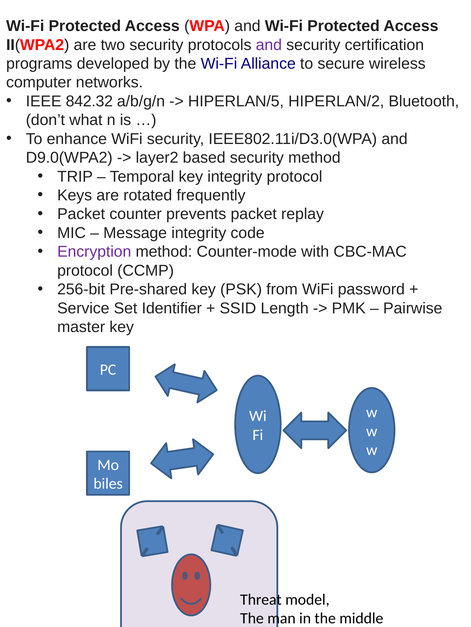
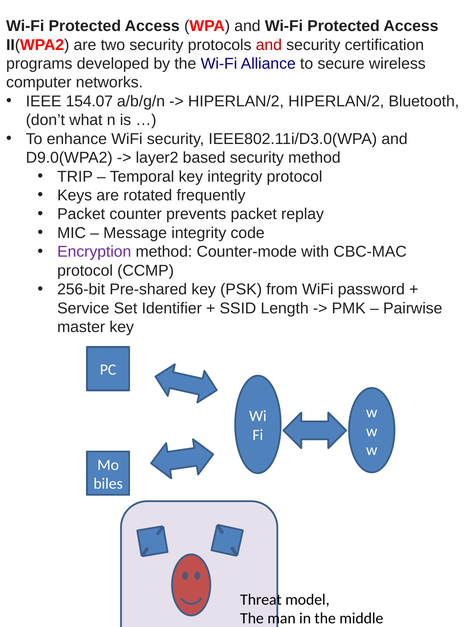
and at (269, 45) colour: purple -> red
842.32: 842.32 -> 154.07
HIPERLAN/5 at (236, 101): HIPERLAN/5 -> HIPERLAN/2
